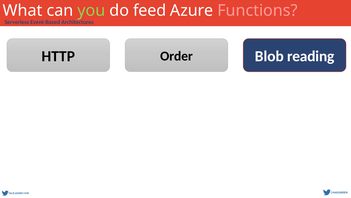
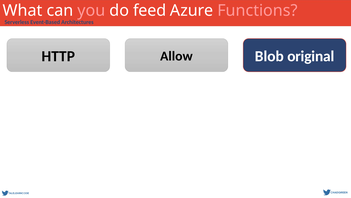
you colour: light green -> pink
Order: Order -> Allow
reading: reading -> original
